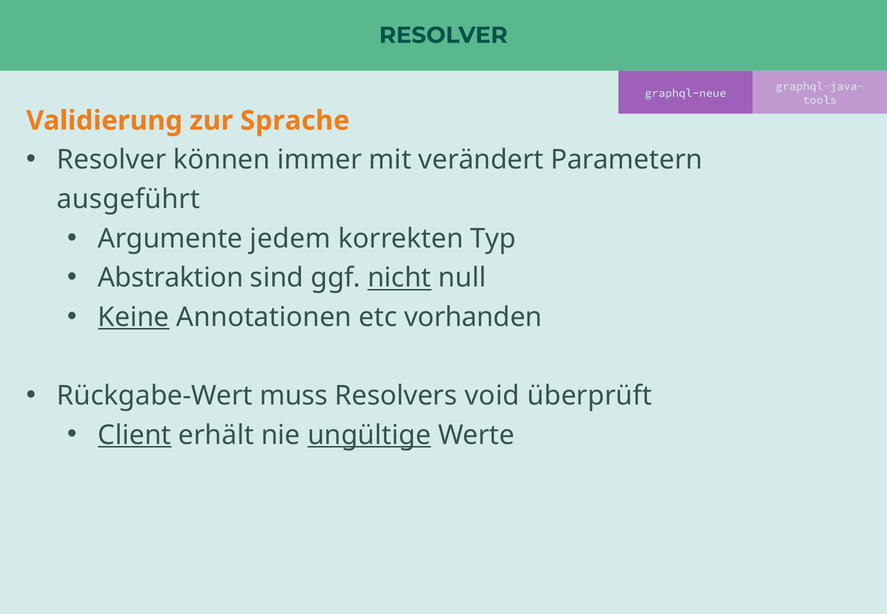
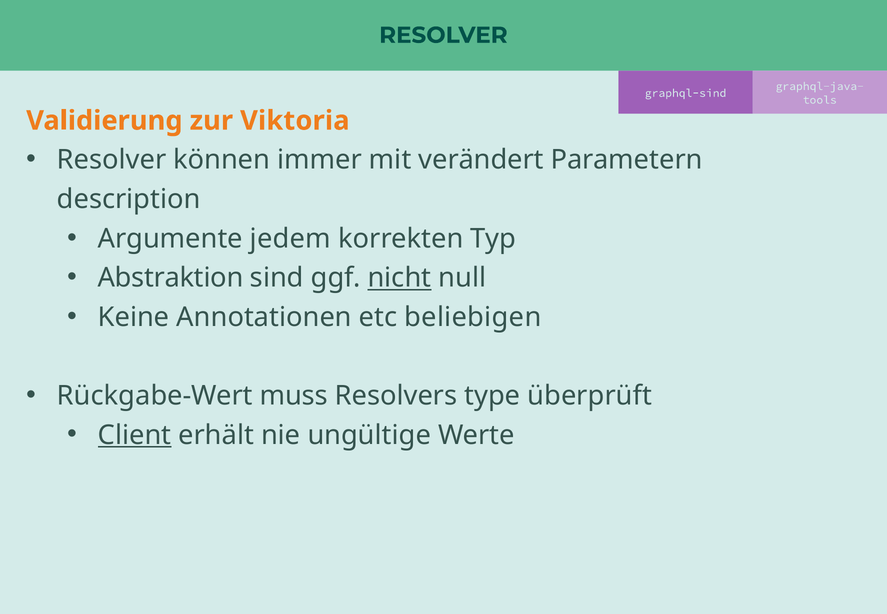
graphql-neue: graphql-neue -> graphql-sind
Sprache: Sprache -> Viktoria
ausgeführt: ausgeführt -> description
Keine underline: present -> none
vorhanden: vorhanden -> beliebigen
void: void -> type
ungültige underline: present -> none
